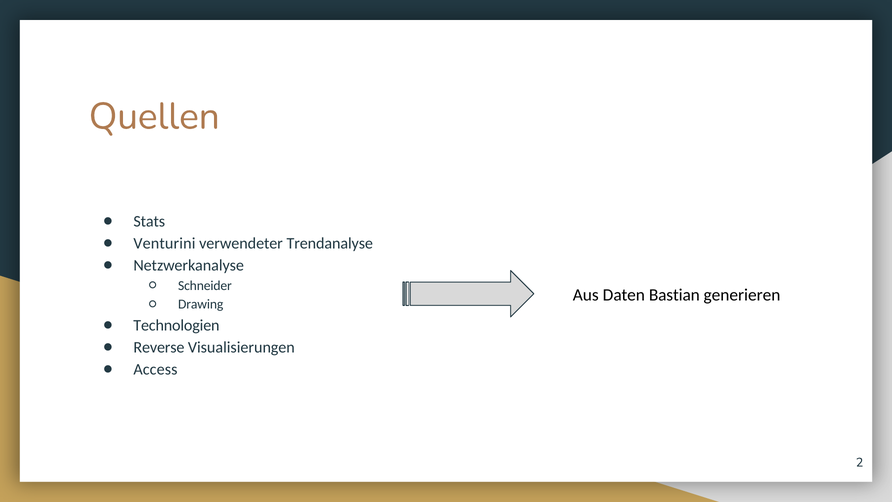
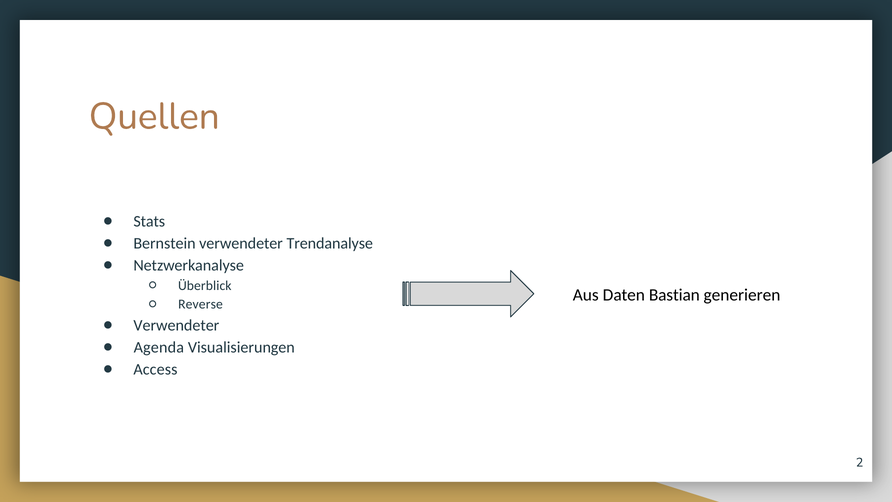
Venturini: Venturini -> Bernstein
Schneider: Schneider -> Überblick
Drawing: Drawing -> Reverse
Technologien at (176, 325): Technologien -> Verwendeter
Reverse: Reverse -> Agenda
